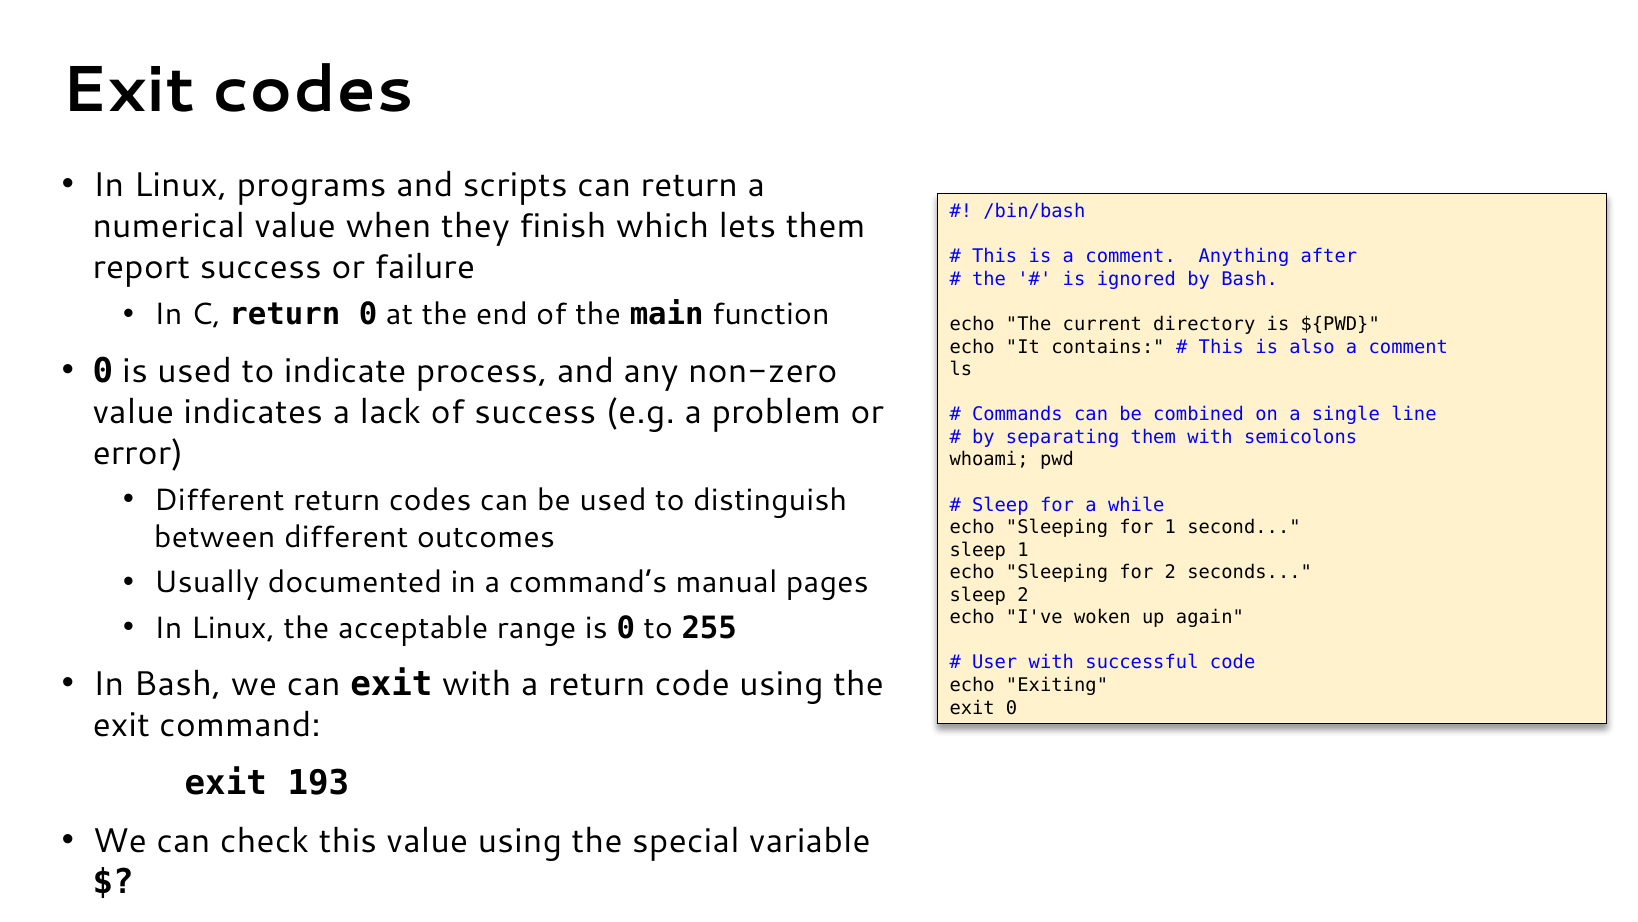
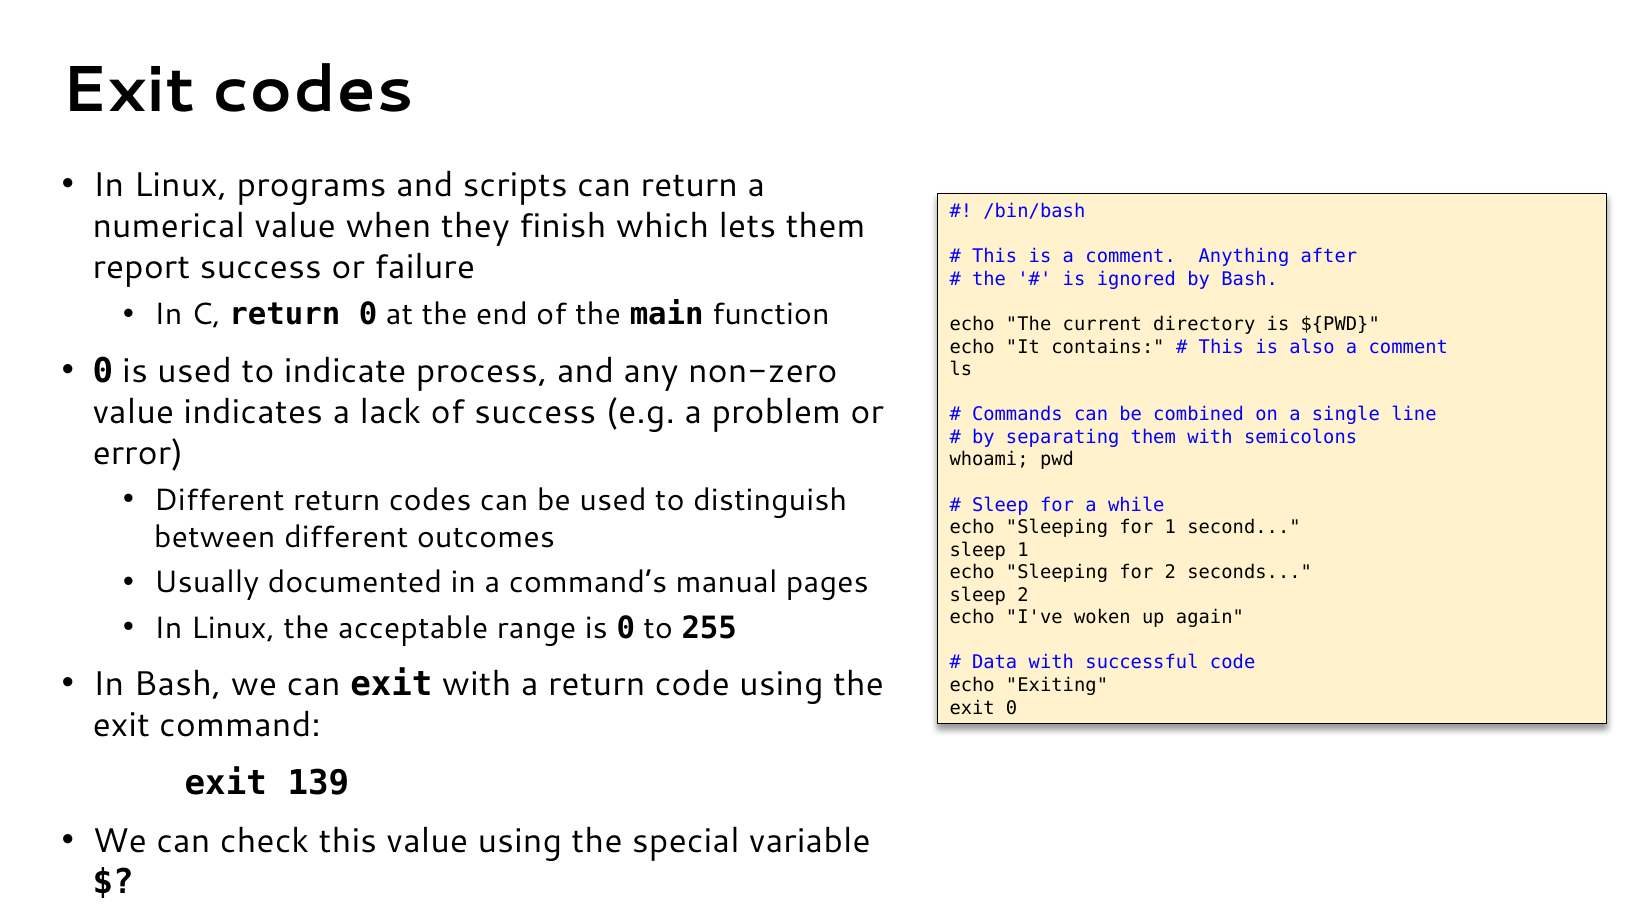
User: User -> Data
193: 193 -> 139
